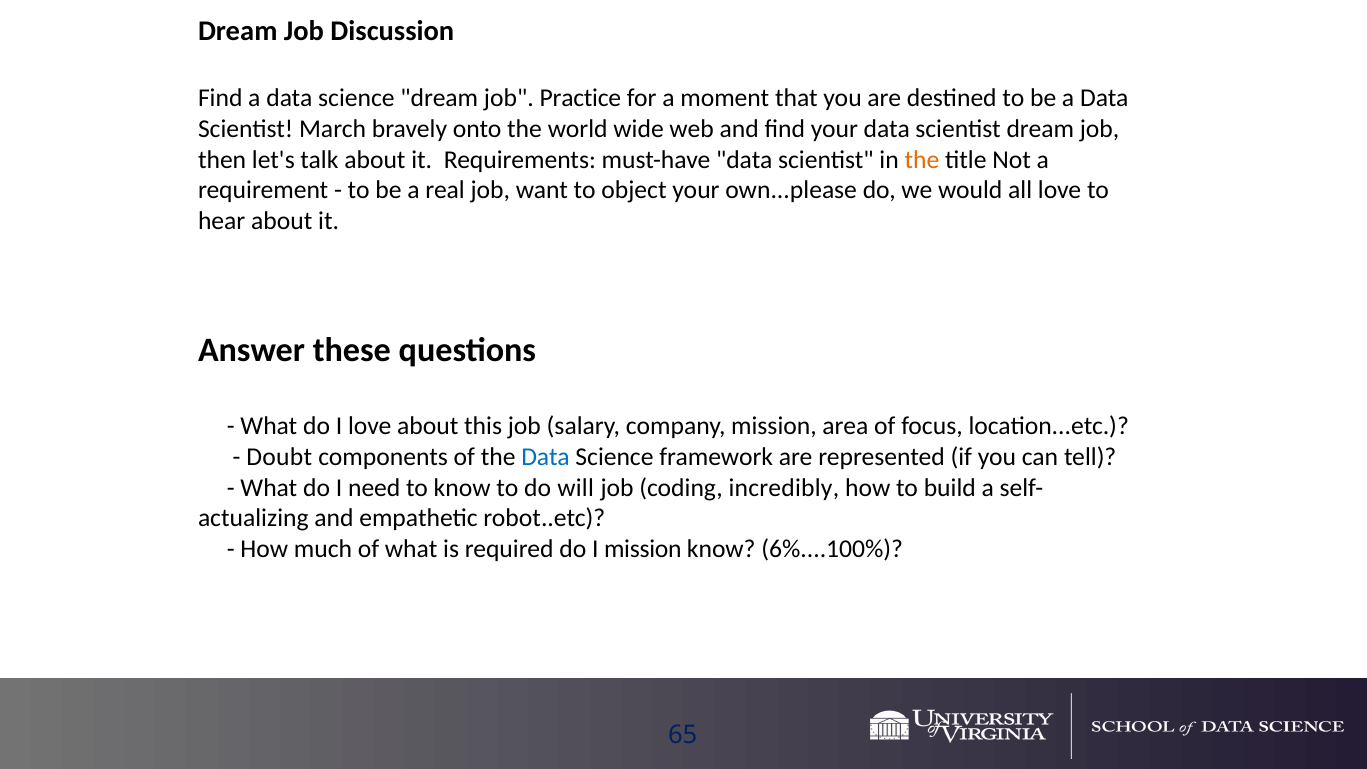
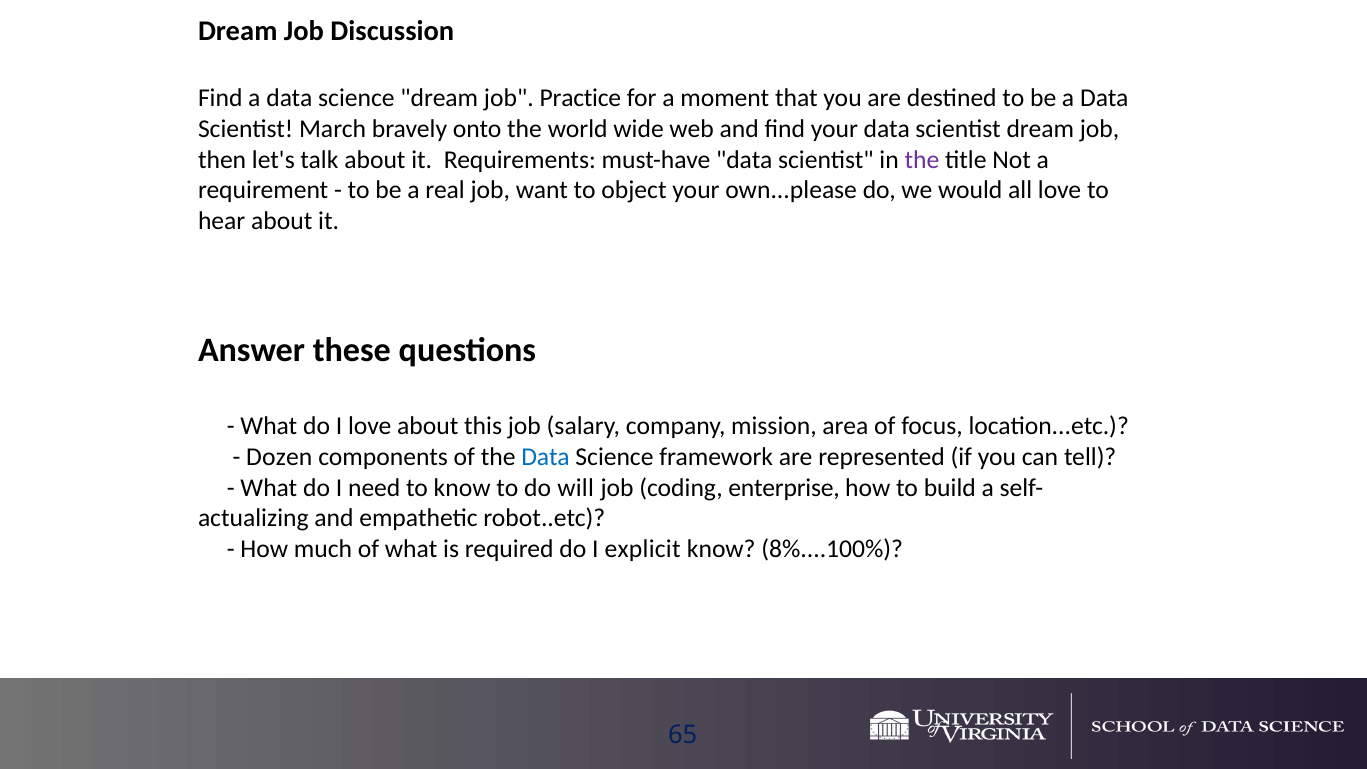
the at (922, 160) colour: orange -> purple
Doubt: Doubt -> Dozen
incredibly: incredibly -> enterprise
I mission: mission -> explicit
6%....100%: 6%....100% -> 8%....100%
